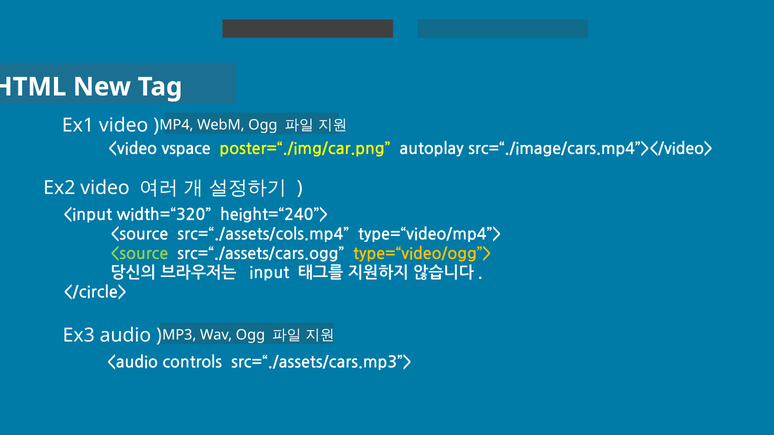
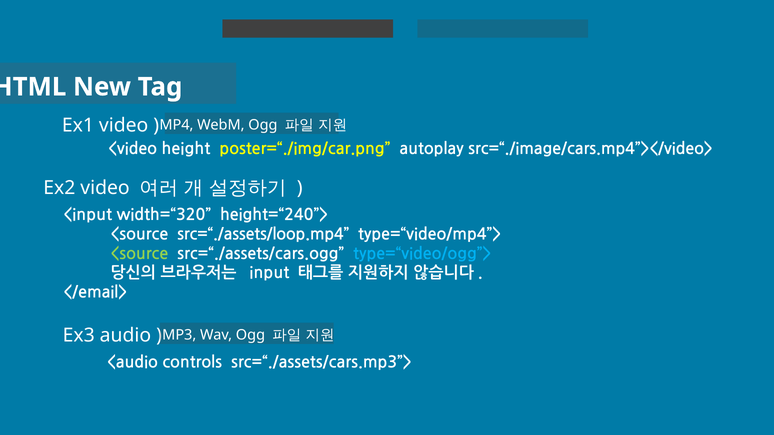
vspace: vspace -> height
src=“./assets/cols.mp4: src=“./assets/cols.mp4 -> src=“./assets/loop.mp4
type=“video/ogg”> colour: yellow -> light blue
</circle>: </circle> -> </email>
